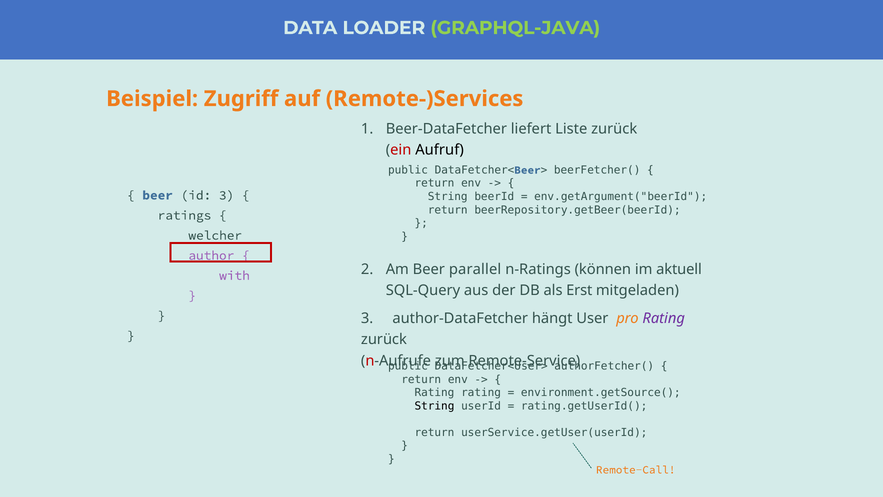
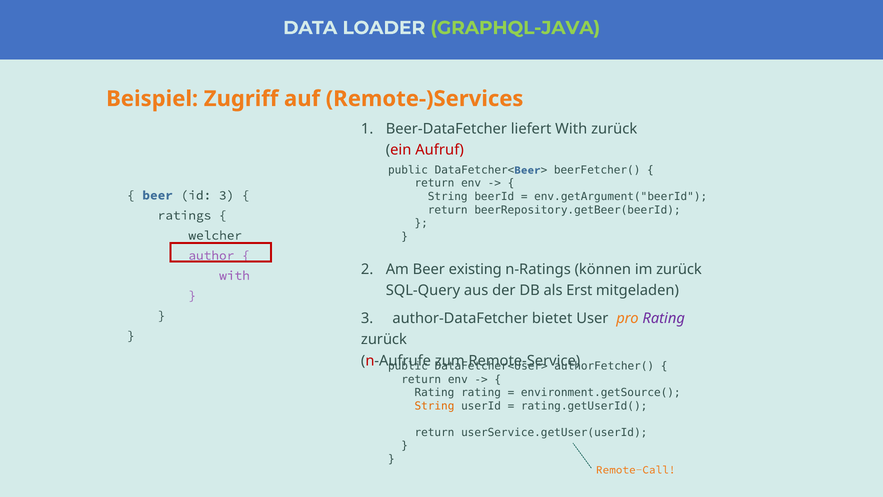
liefert Liste: Liste -> With
Aufruf colour: black -> red
parallel: parallel -> existing
im aktuell: aktuell -> zurück
hängt: hängt -> bietet
String at (434, 406) colour: black -> orange
